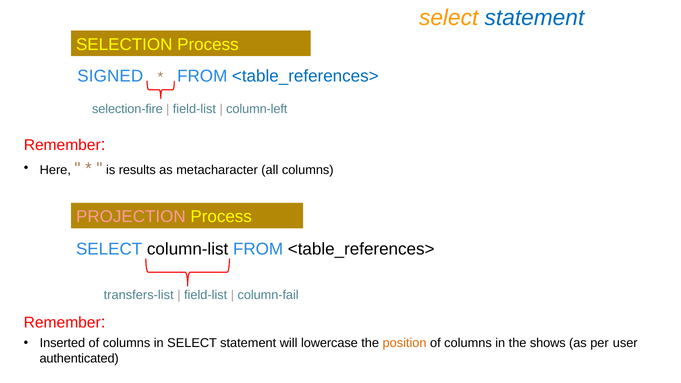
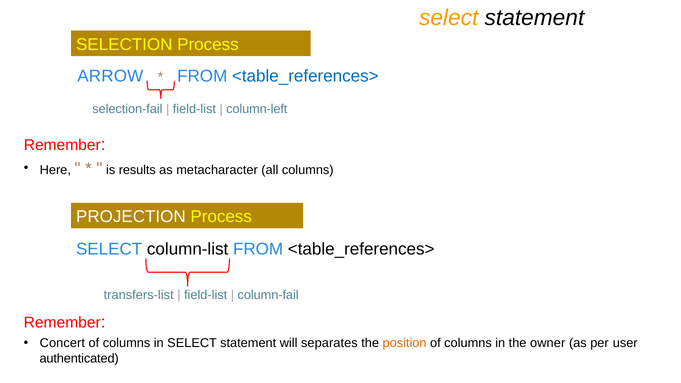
statement at (534, 18) colour: blue -> black
SIGNED: SIGNED -> ARROW
selection-fire: selection-fire -> selection-fail
PROJECTION colour: pink -> white
Inserted: Inserted -> Concert
lowercase: lowercase -> separates
shows: shows -> owner
